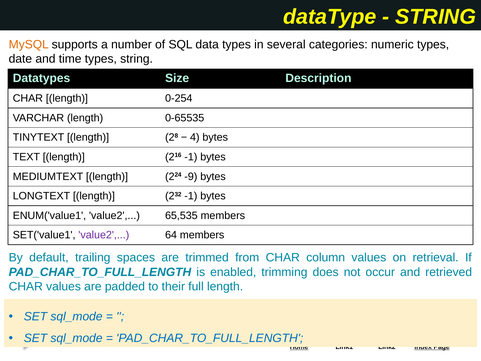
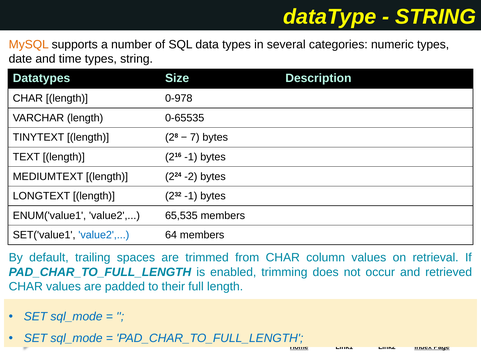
0-254: 0-254 -> 0-978
4: 4 -> 7
-9: -9 -> -2
value2 at (104, 235) colour: purple -> blue
